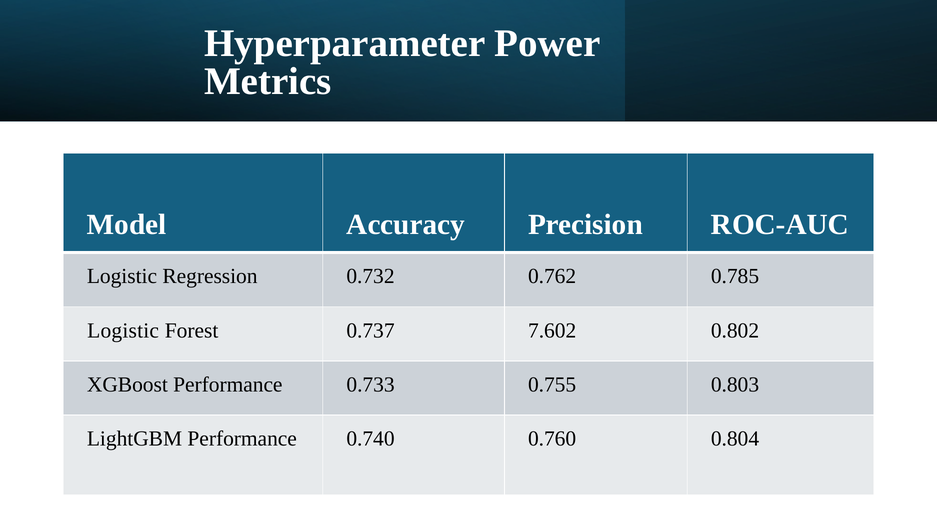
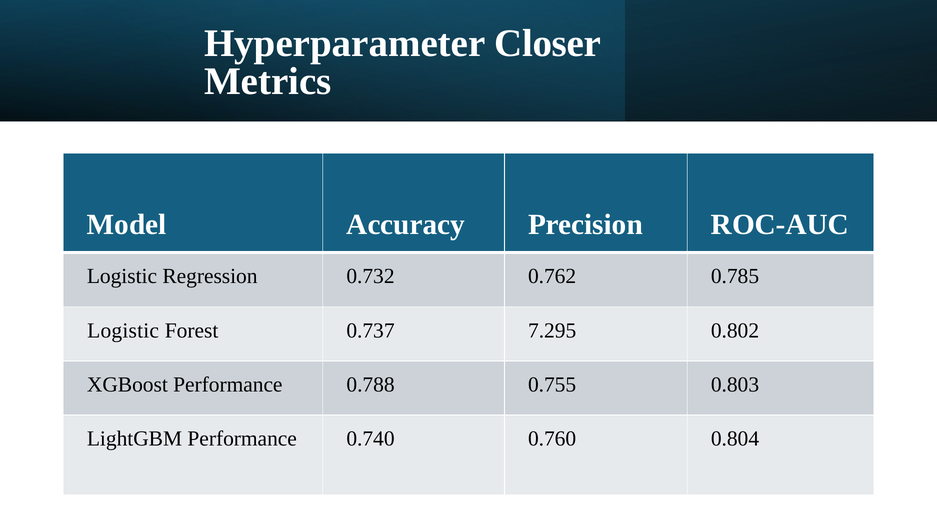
Power: Power -> Closer
7.602: 7.602 -> 7.295
0.733: 0.733 -> 0.788
